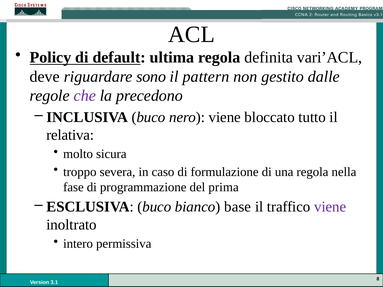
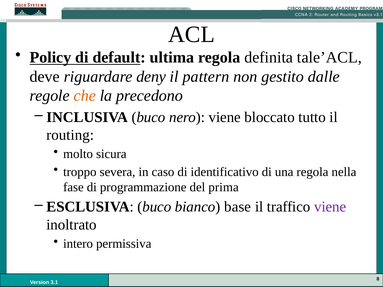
vari’ACL: vari’ACL -> tale’ACL
sono: sono -> deny
che colour: purple -> orange
relativa: relativa -> routing
formulazione: formulazione -> identificativo
